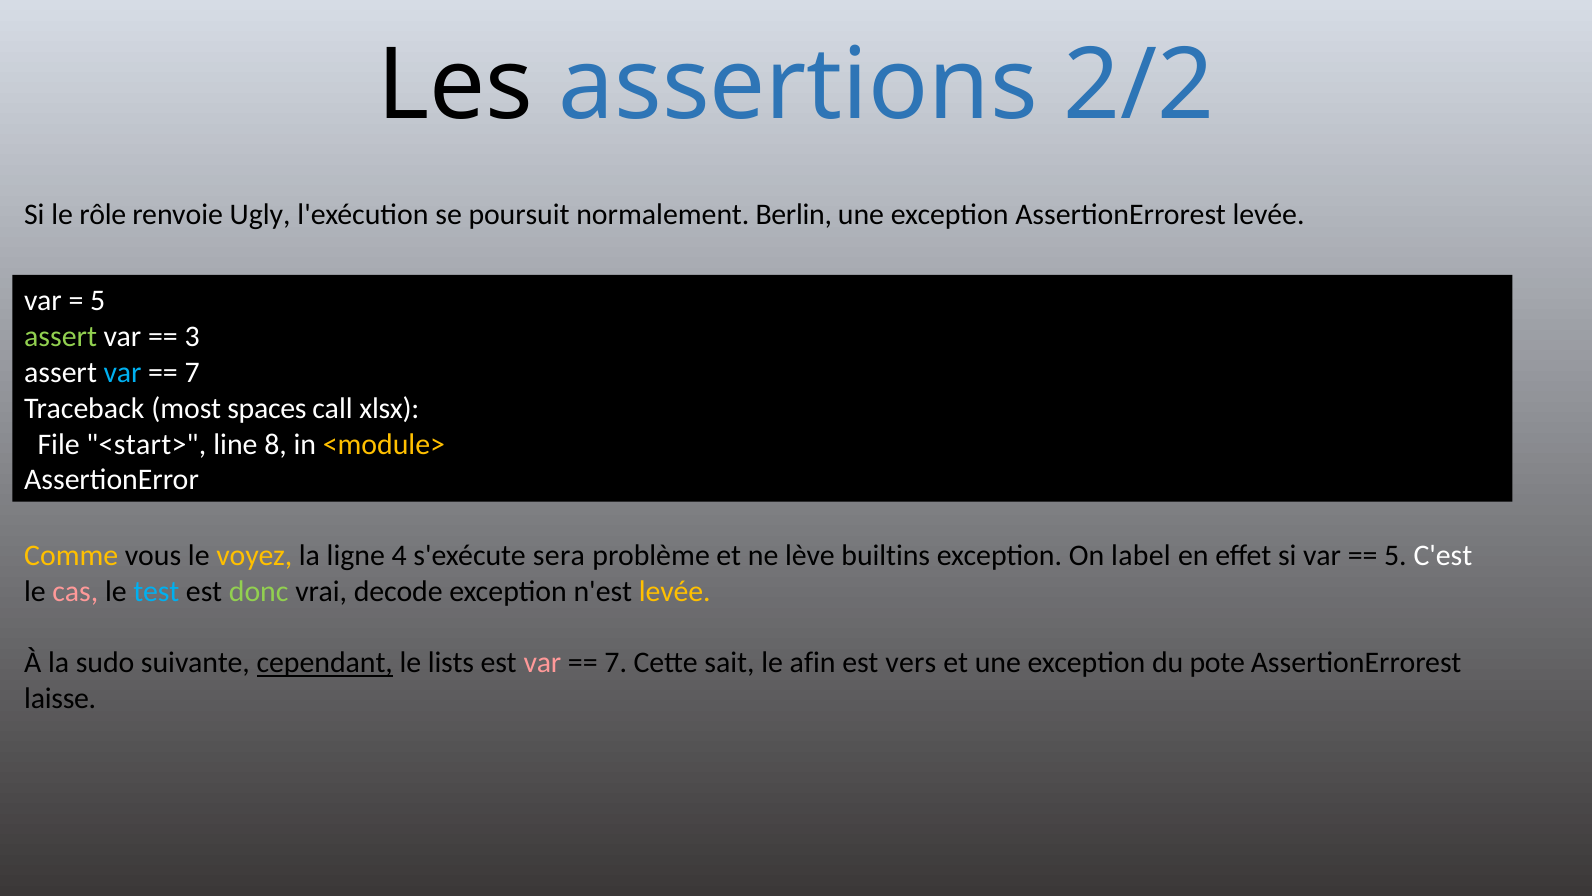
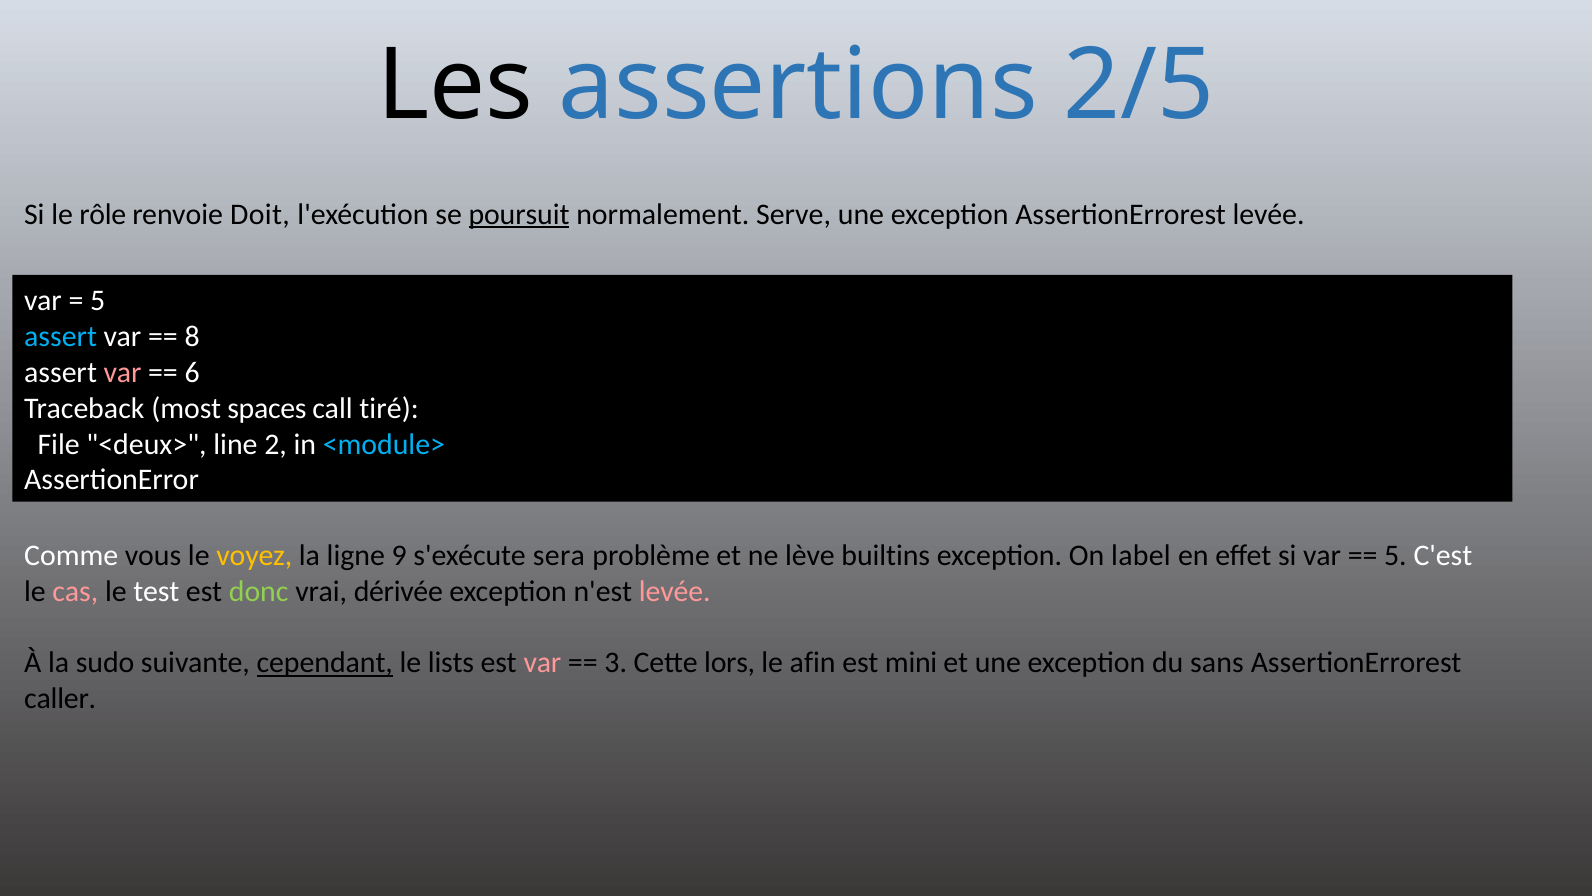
2/2: 2/2 -> 2/5
Ugly: Ugly -> Doit
poursuit underline: none -> present
Berlin: Berlin -> Serve
assert at (61, 336) colour: light green -> light blue
3: 3 -> 8
var at (123, 372) colour: light blue -> pink
7 at (192, 372): 7 -> 6
xlsx: xlsx -> tiré
<start>: <start> -> <deux>
8: 8 -> 2
<module> colour: yellow -> light blue
Comme colour: yellow -> white
4: 4 -> 9
test colour: light blue -> white
decode: decode -> dérivée
levée at (675, 591) colour: yellow -> pink
7 at (616, 662): 7 -> 3
sait: sait -> lors
vers: vers -> mini
pote: pote -> sans
laisse: laisse -> caller
